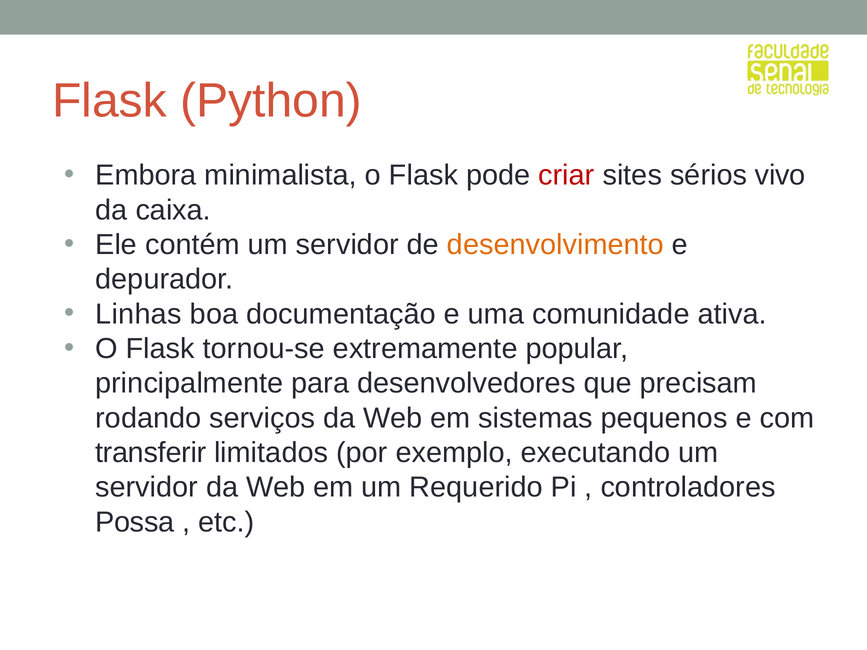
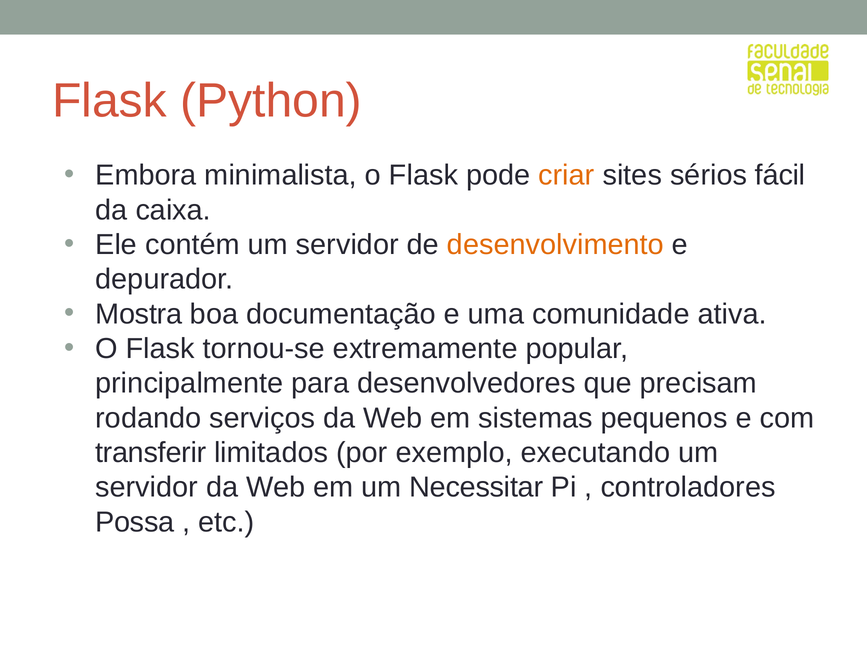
criar colour: red -> orange
vivo: vivo -> fácil
Linhas: Linhas -> Mostra
Requerido: Requerido -> Necessitar
